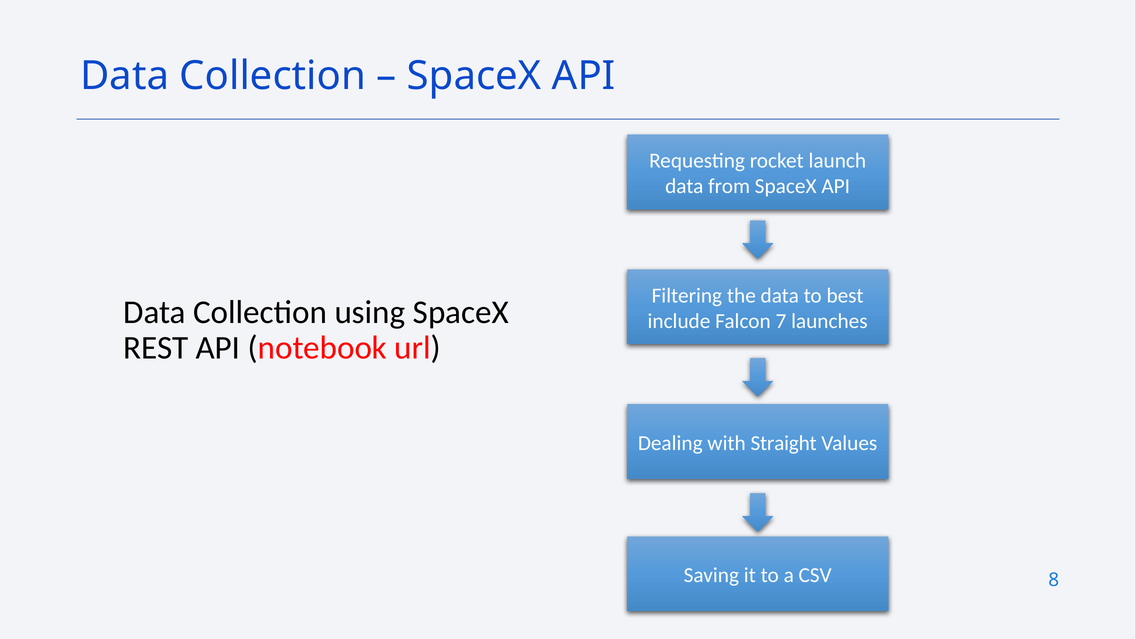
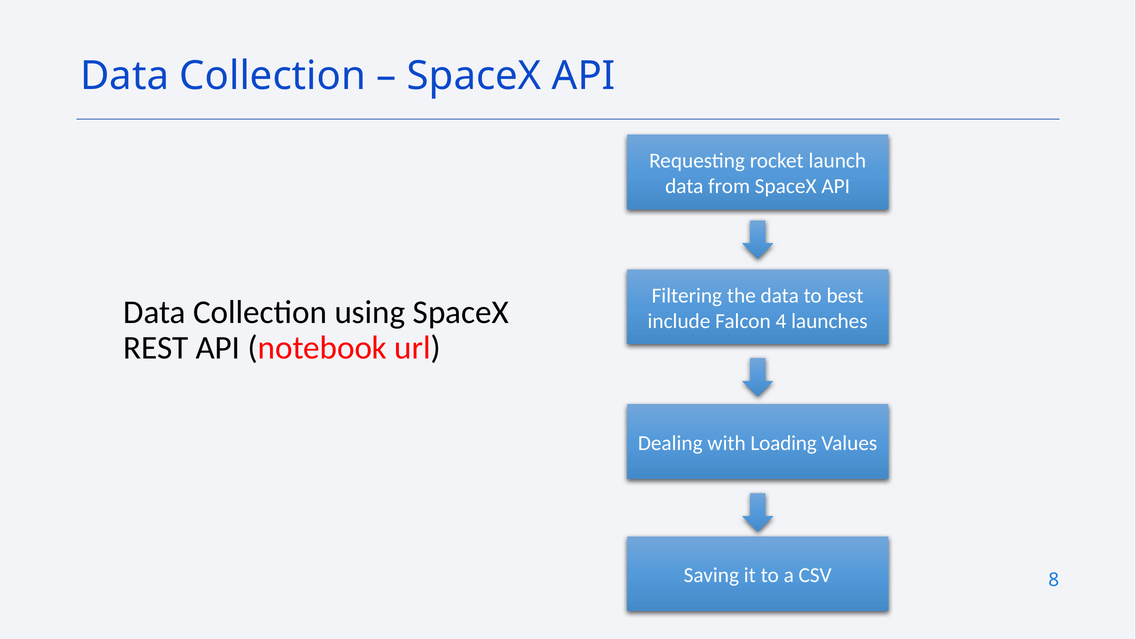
7: 7 -> 4
Straight: Straight -> Loading
